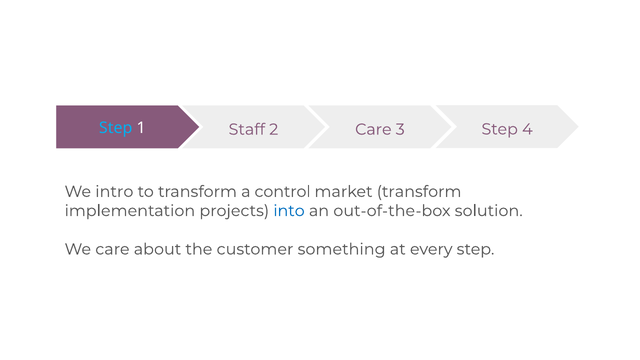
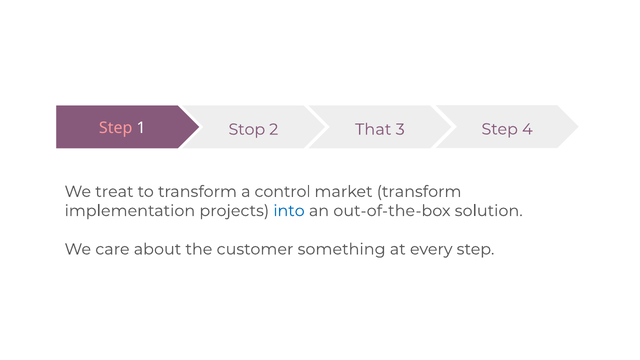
Step at (116, 128) colour: light blue -> pink
Staff: Staff -> Stop
2 Care: Care -> That
intro: intro -> treat
